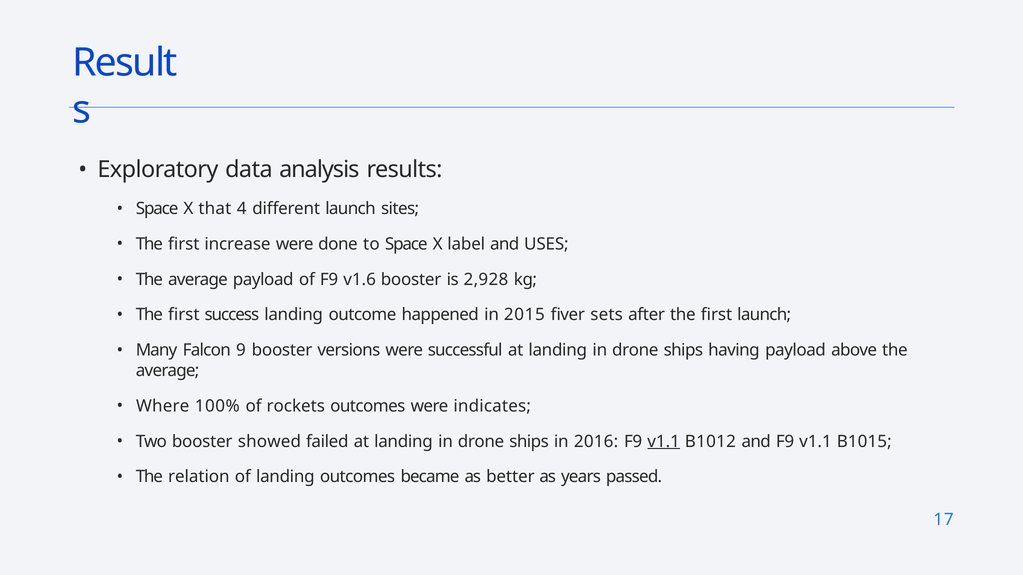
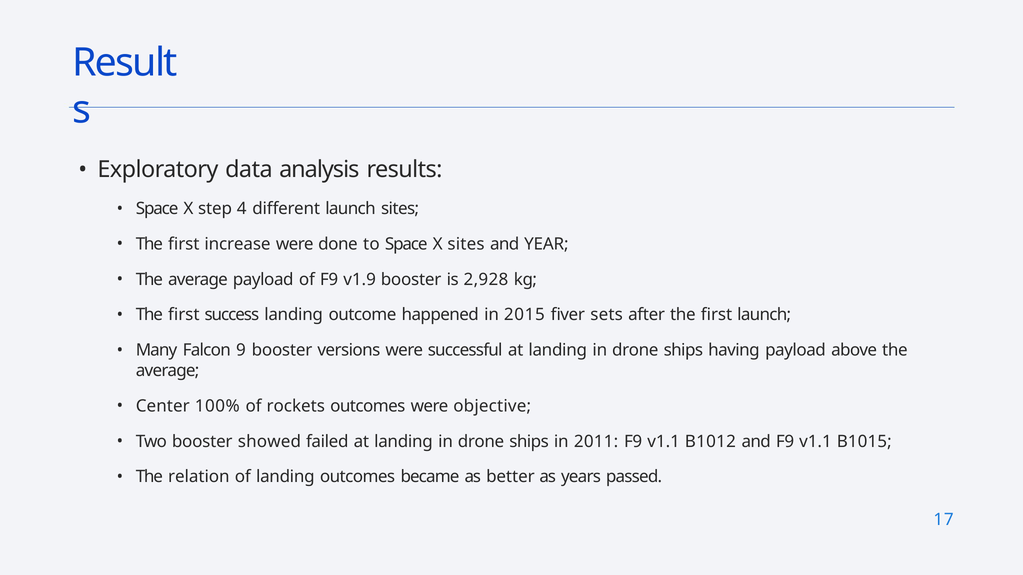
that: that -> step
X label: label -> sites
USES: USES -> YEAR
v1.6: v1.6 -> v1.9
Where: Where -> Center
indicates: indicates -> objective
2016: 2016 -> 2011
v1.1 at (664, 442) underline: present -> none
